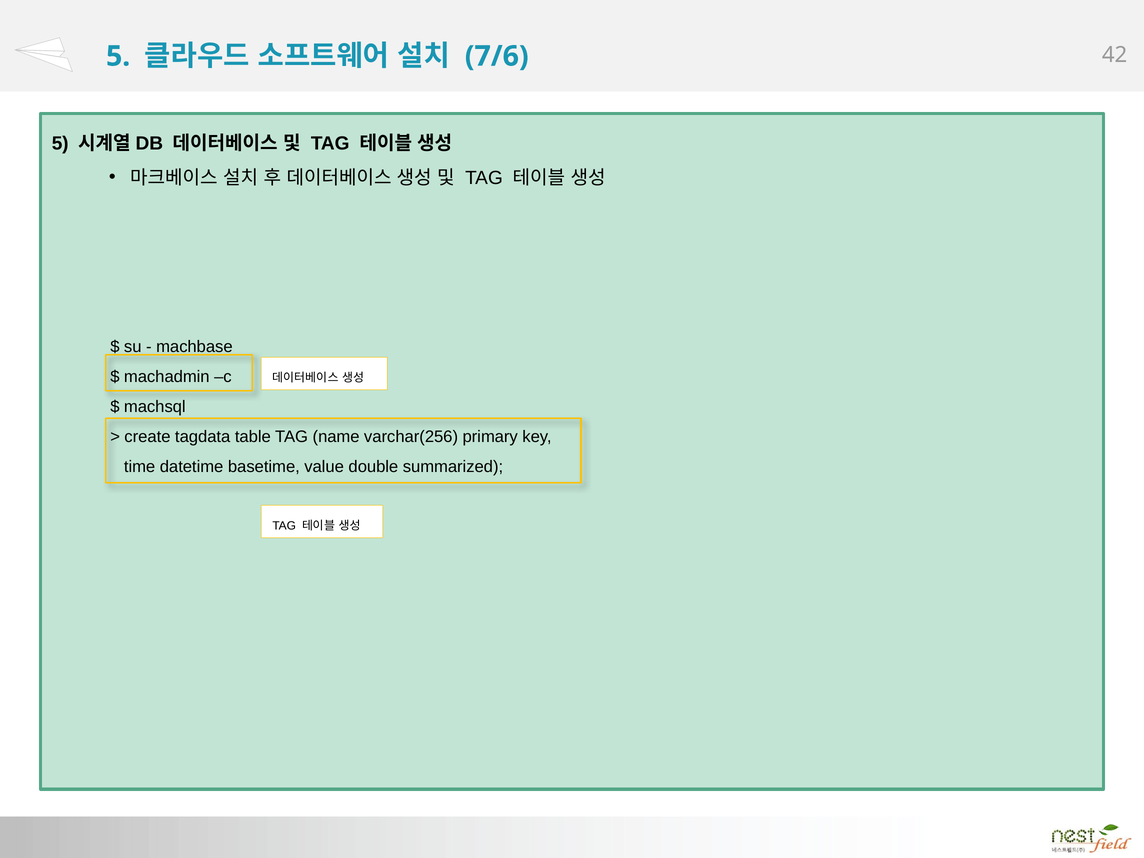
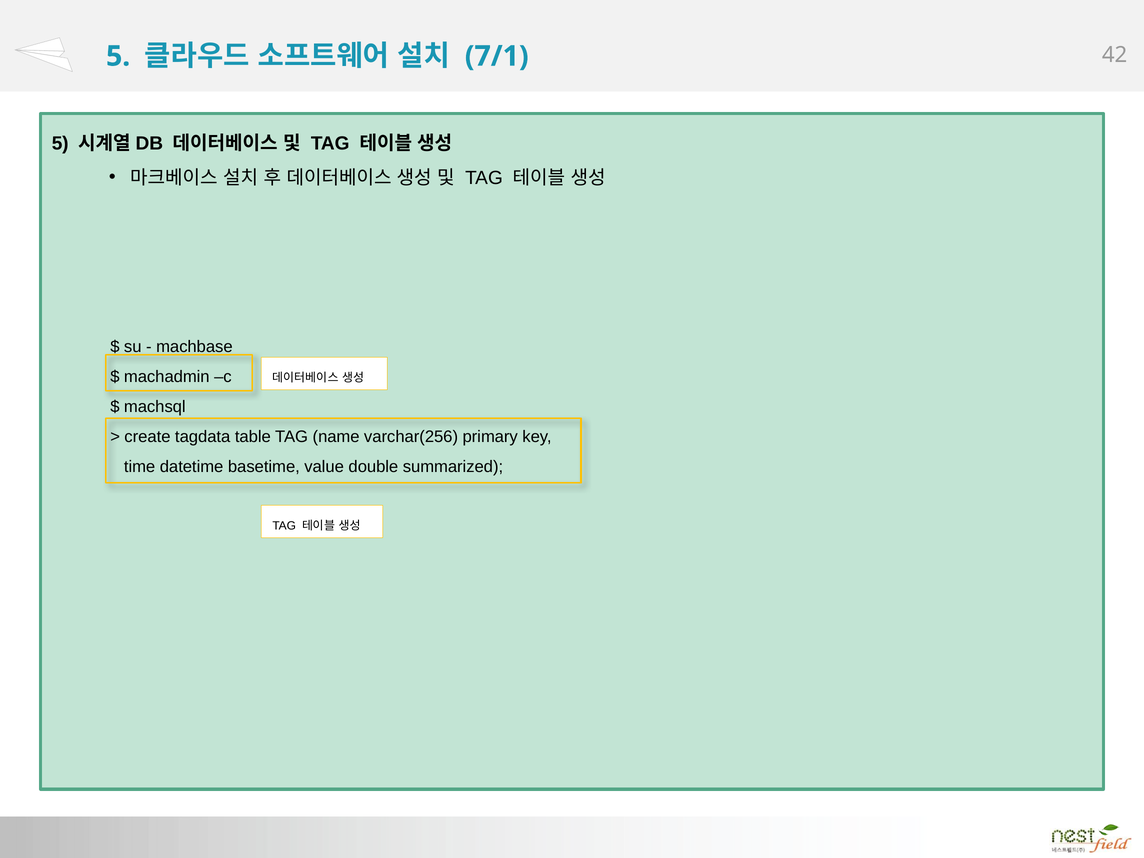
7/6: 7/6 -> 7/1
